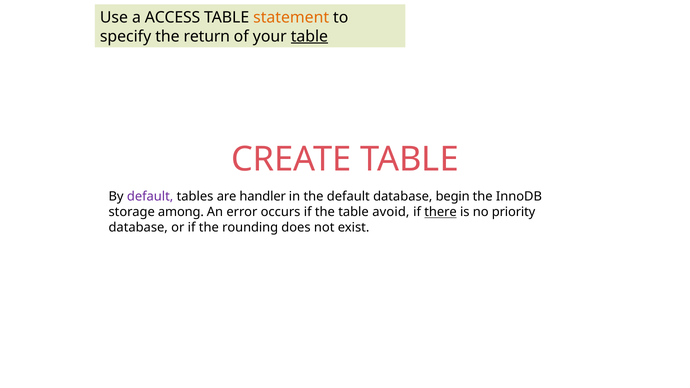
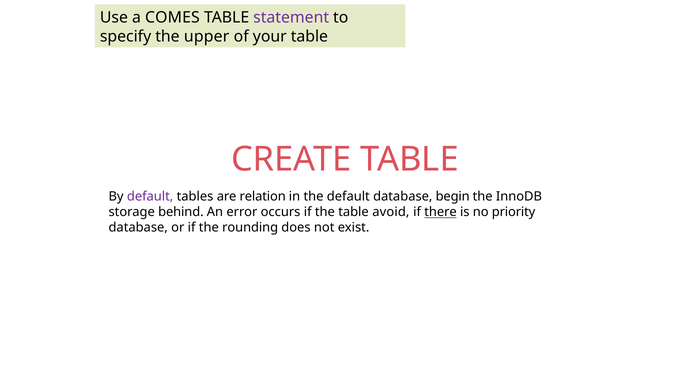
ACCESS: ACCESS -> COMES
statement colour: orange -> purple
return: return -> upper
table at (309, 36) underline: present -> none
handler: handler -> relation
among: among -> behind
